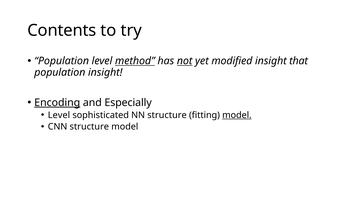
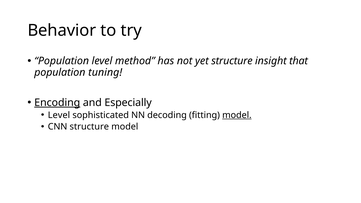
Contents: Contents -> Behavior
method underline: present -> none
not underline: present -> none
yet modified: modified -> structure
population insight: insight -> tuning
NN structure: structure -> decoding
